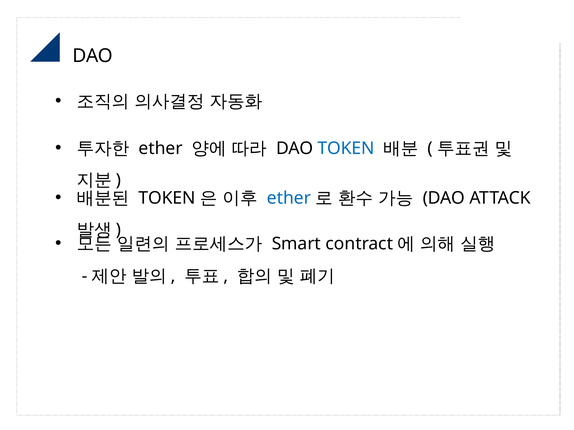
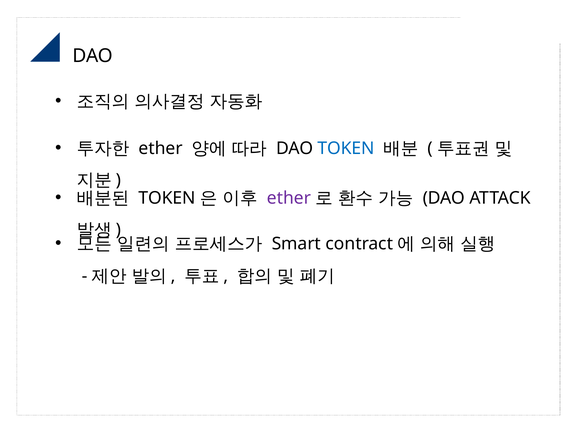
ether at (289, 198) colour: blue -> purple
